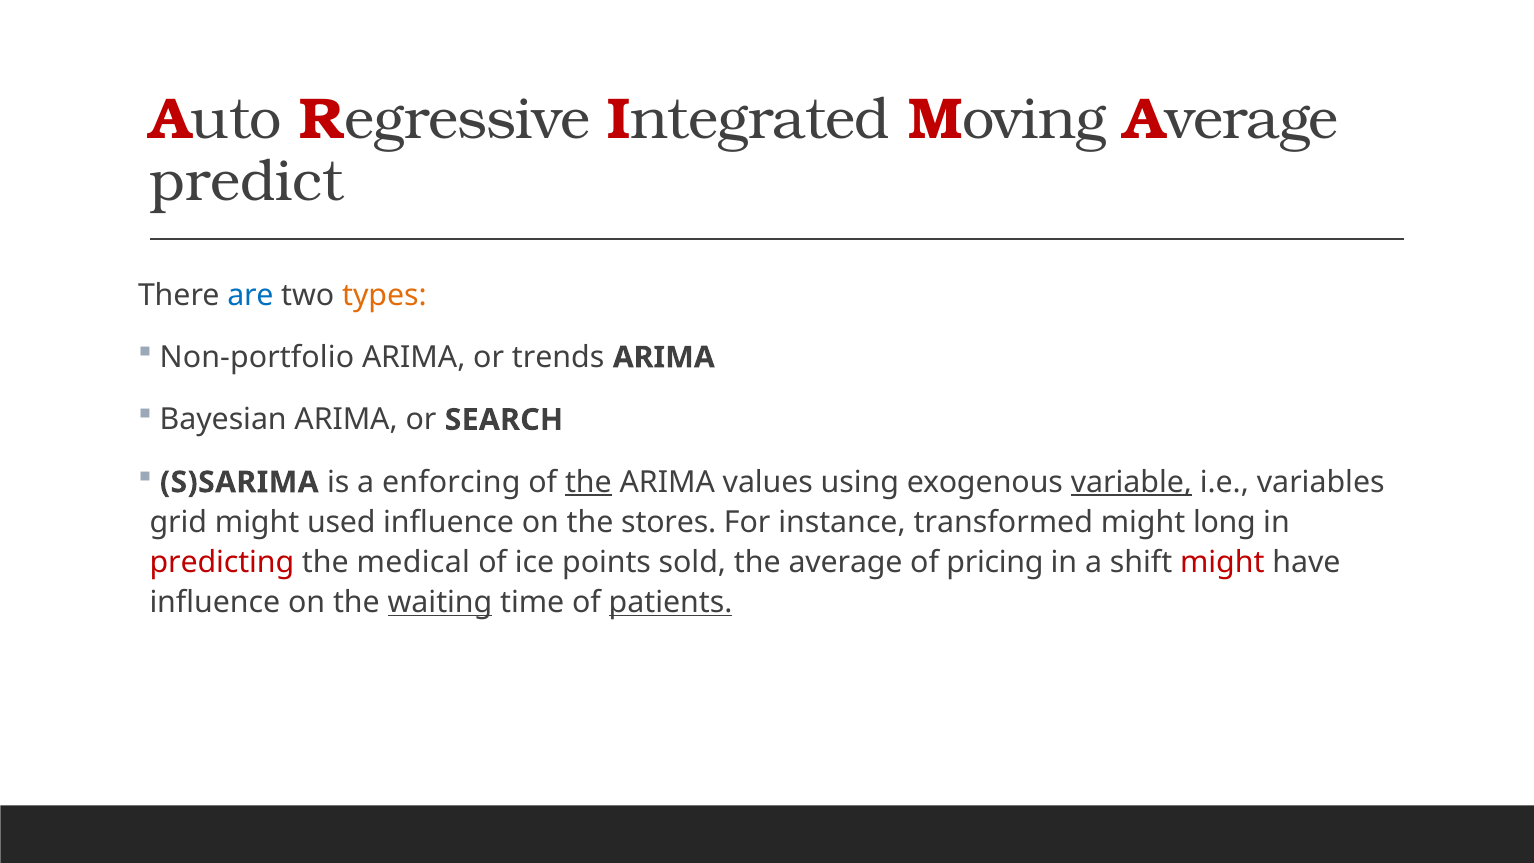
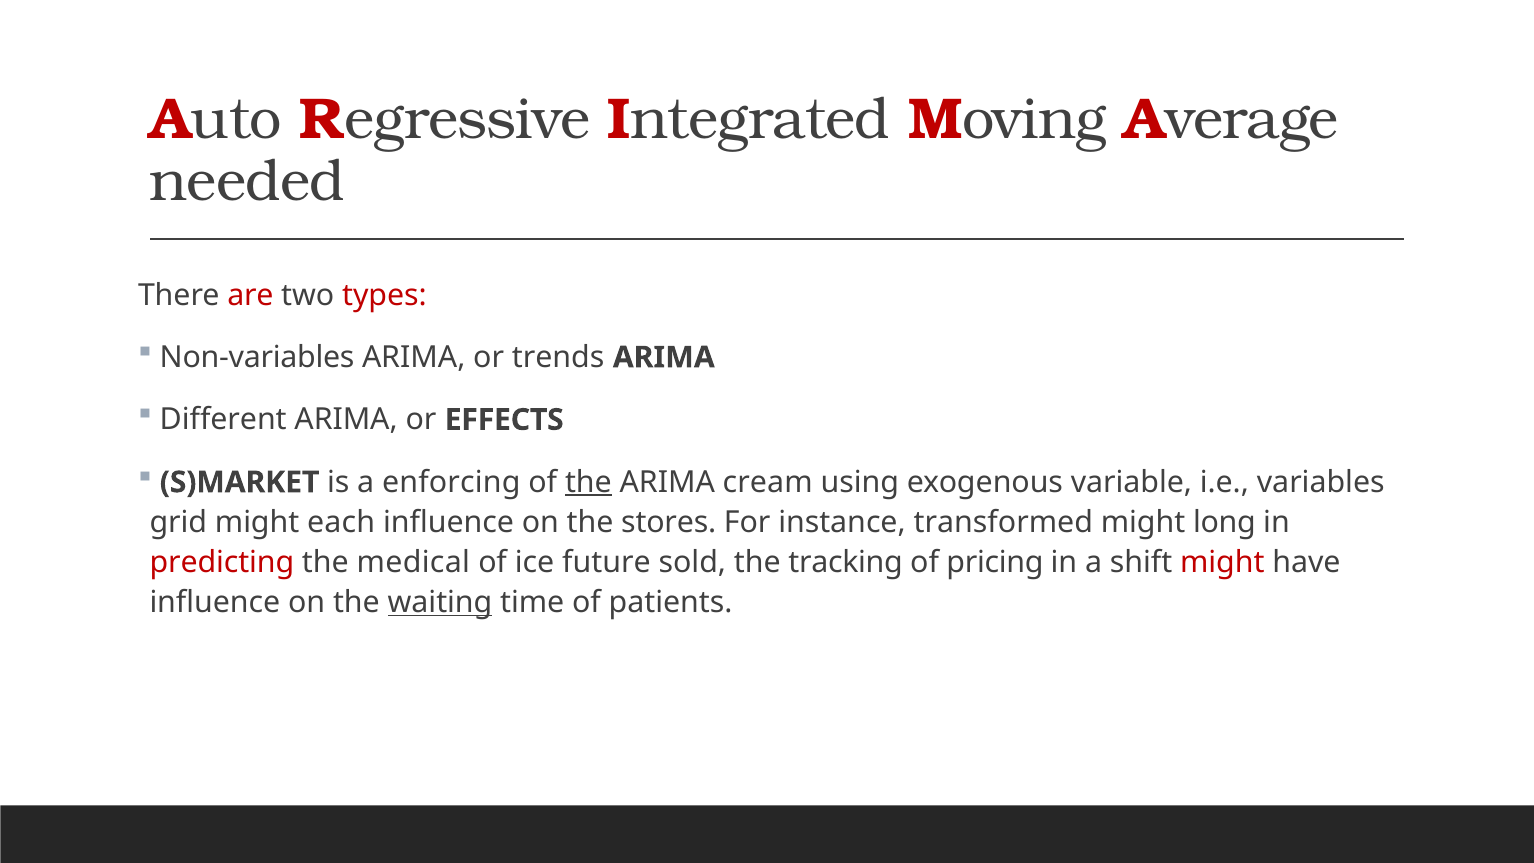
predict: predict -> needed
are colour: blue -> red
types colour: orange -> red
Non-portfolio: Non-portfolio -> Non-variables
Bayesian: Bayesian -> Different
SEARCH: SEARCH -> EFFECTS
S)SARIMA: S)SARIMA -> S)MARKET
values: values -> cream
variable underline: present -> none
used: used -> each
points: points -> future
the average: average -> tracking
patients underline: present -> none
